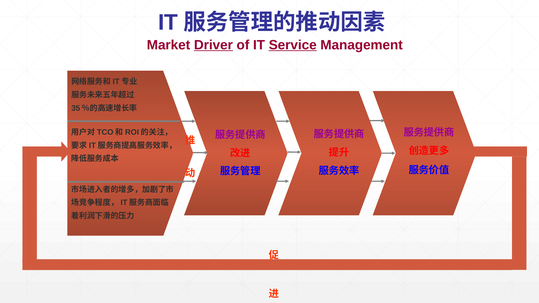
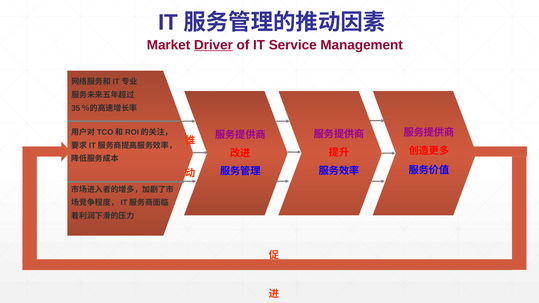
Service underline: present -> none
